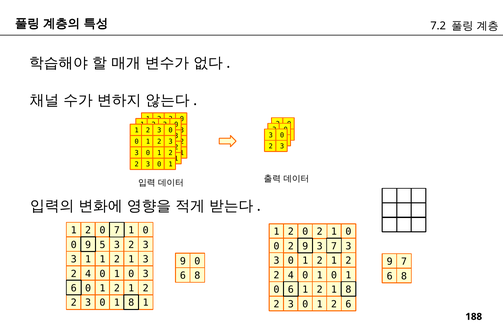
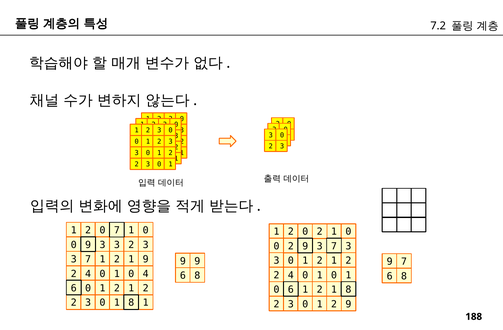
5 at (102, 245): 5 -> 3
3 1: 1 -> 7
2 1 3: 3 -> 9
9 0: 0 -> 9
1 0 3: 3 -> 4
0 1 6: 6 -> 9
